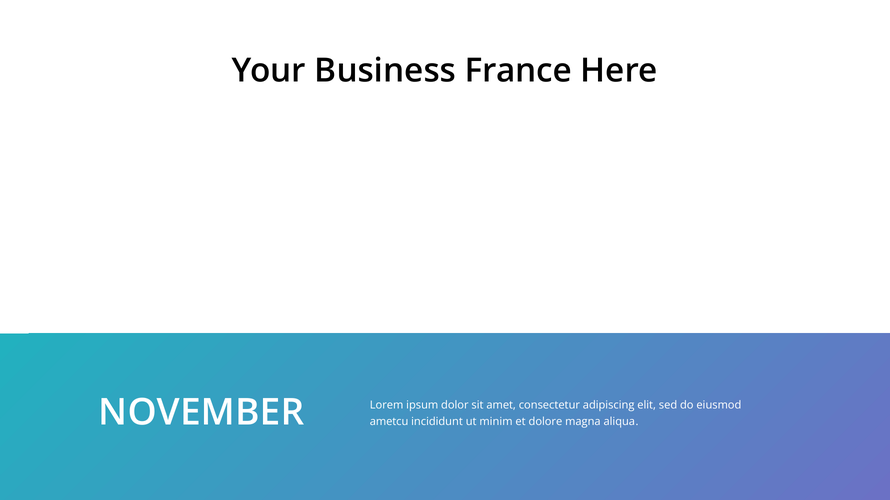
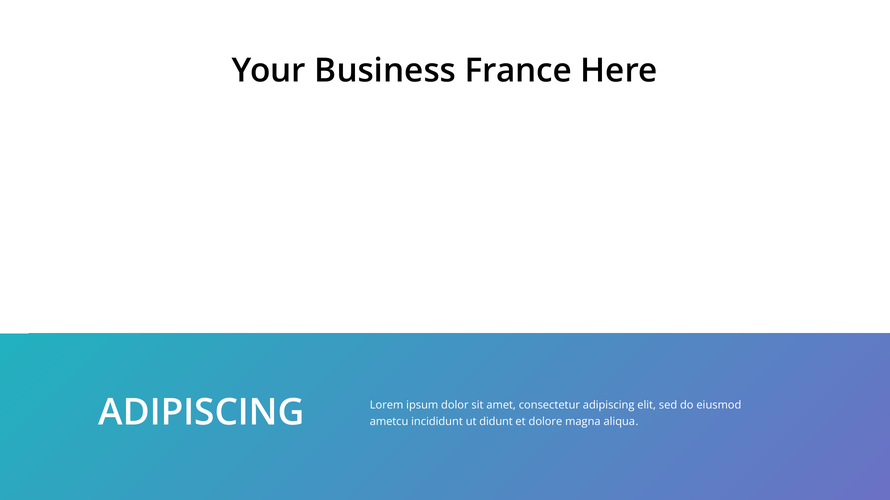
NOVEMBER at (201, 413): NOVEMBER -> ADIPISCING
minim: minim -> didunt
